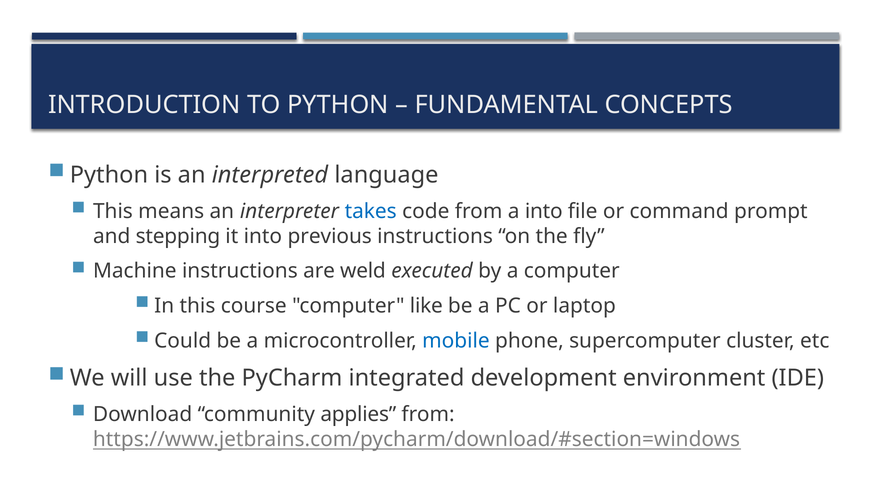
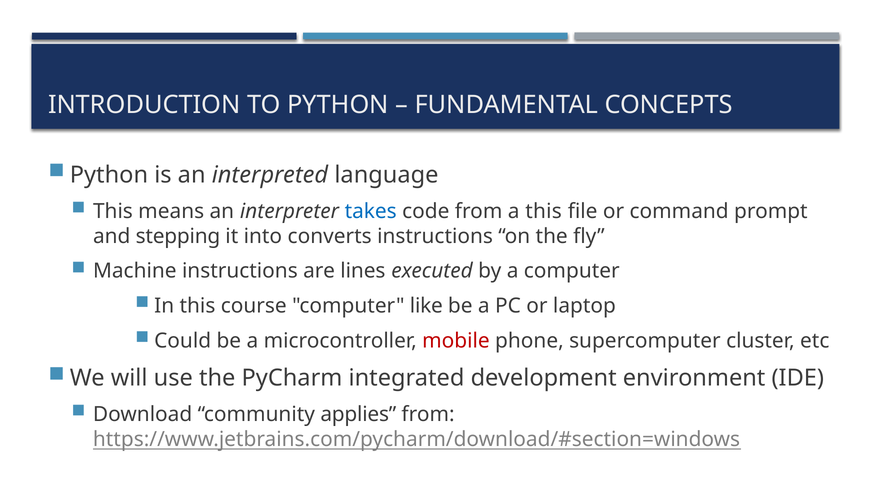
a into: into -> this
previous: previous -> converts
weld: weld -> lines
mobile colour: blue -> red
